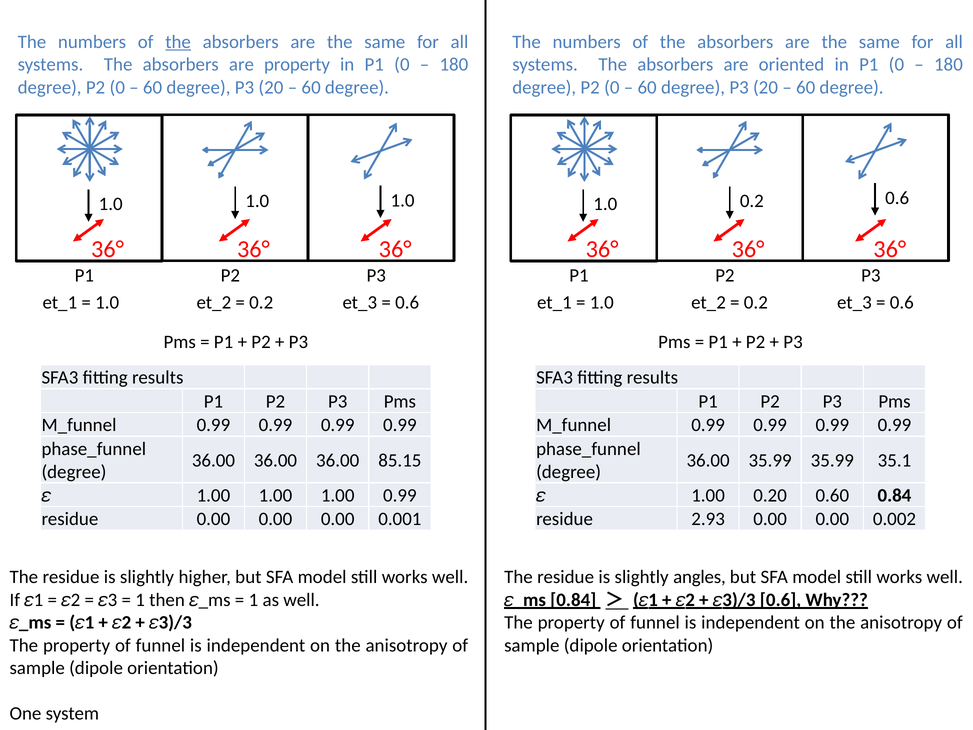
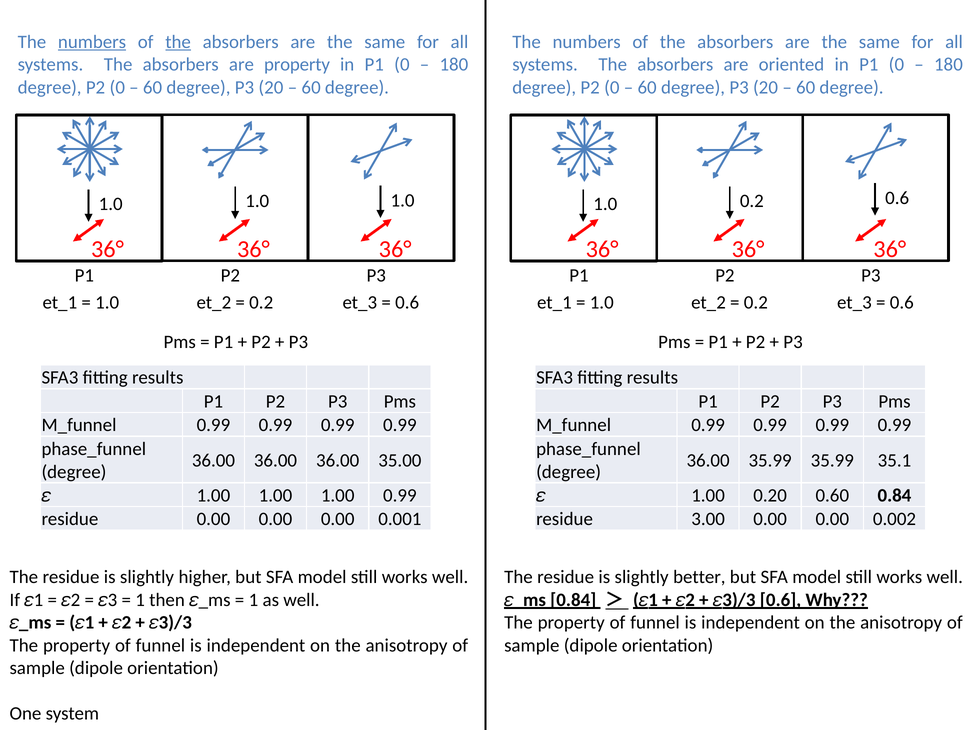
numbers at (92, 42) underline: none -> present
85.15: 85.15 -> 35.00
2.93: 2.93 -> 3.00
angles: angles -> better
